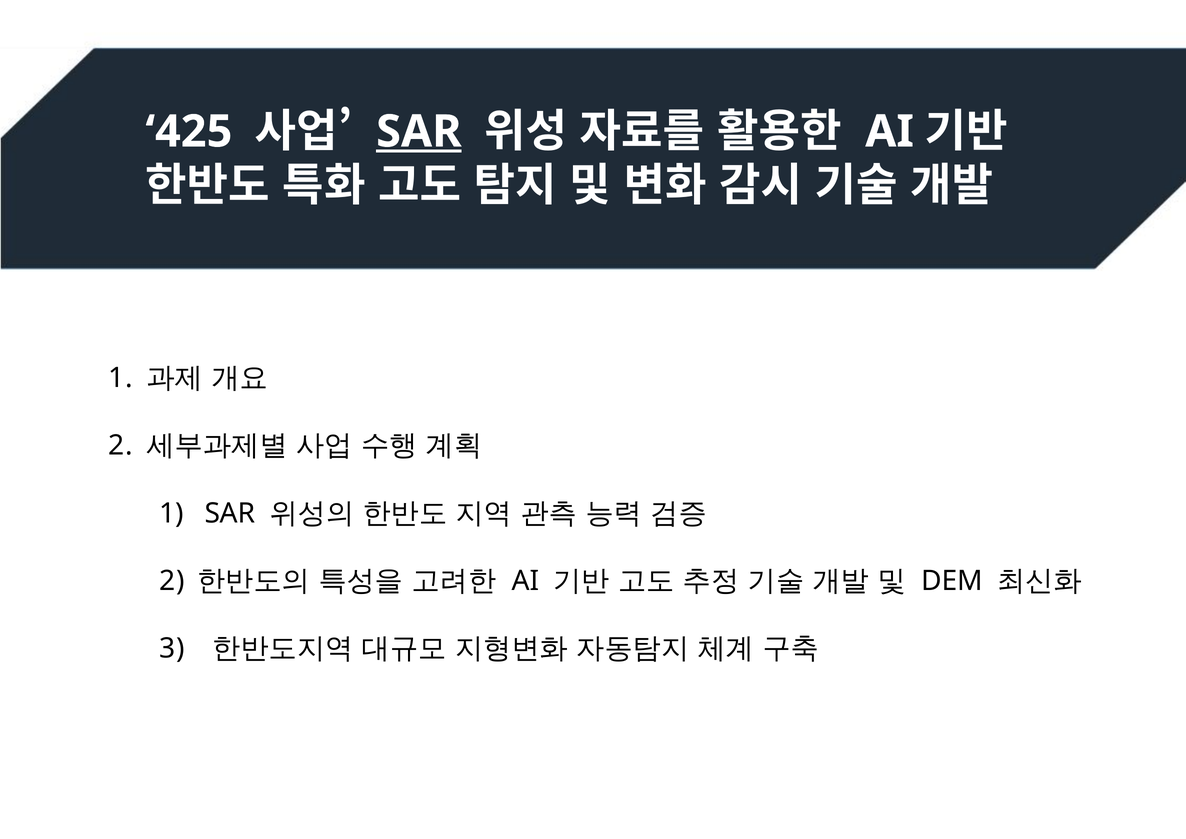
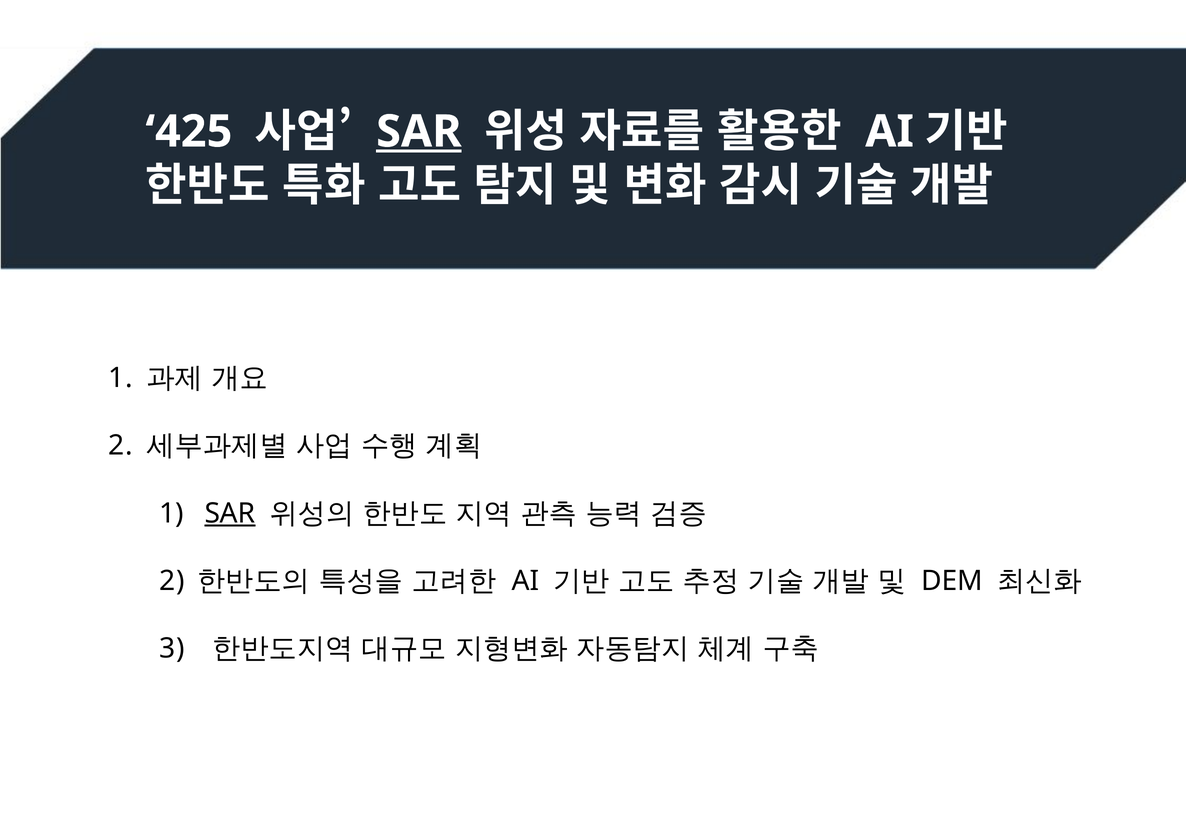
SAR at (230, 513) underline: none -> present
